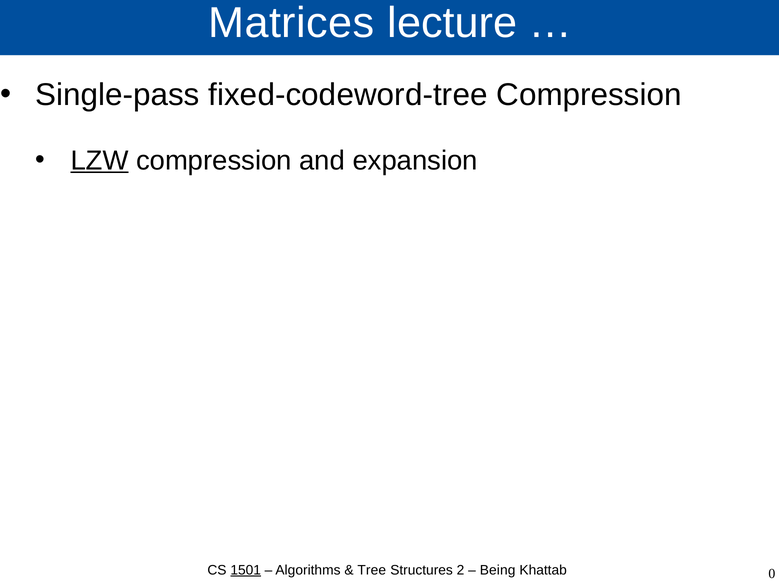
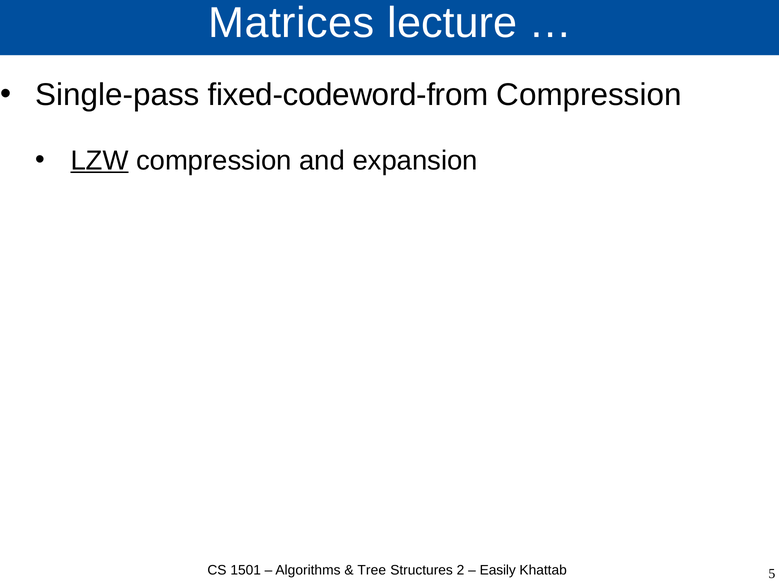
fixed-codeword-tree: fixed-codeword-tree -> fixed-codeword-from
1501 underline: present -> none
Being: Being -> Easily
0: 0 -> 5
